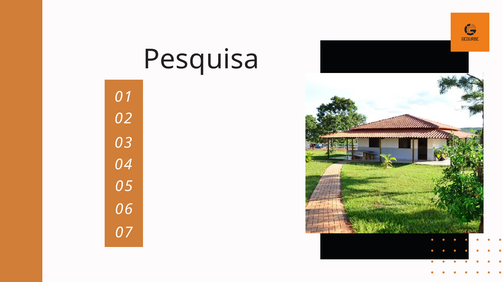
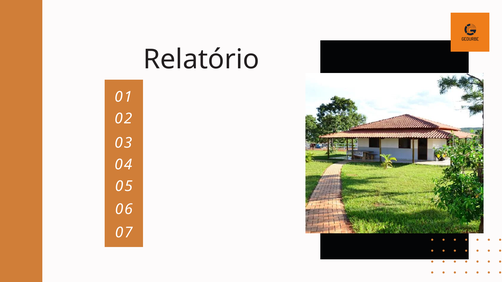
Pesquisa: Pesquisa -> Relatório
